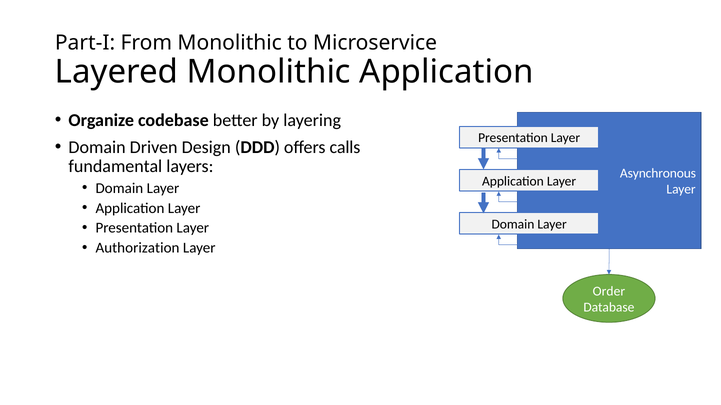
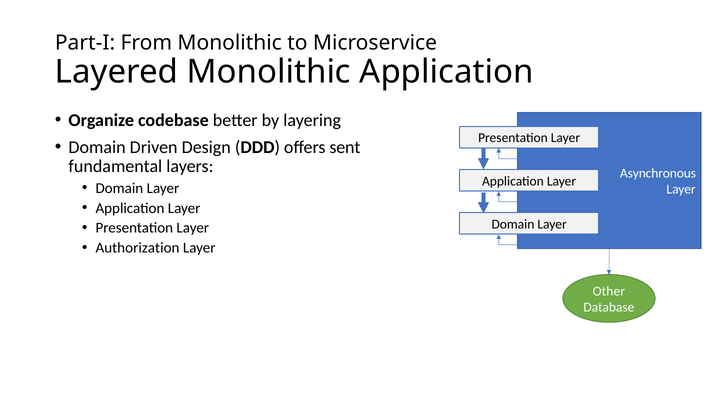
calls: calls -> sent
Order: Order -> Other
